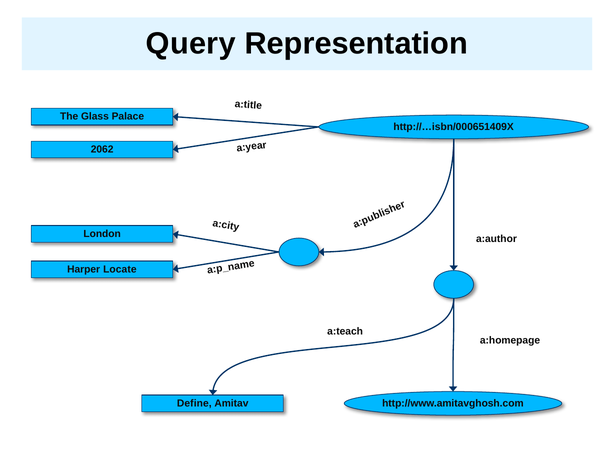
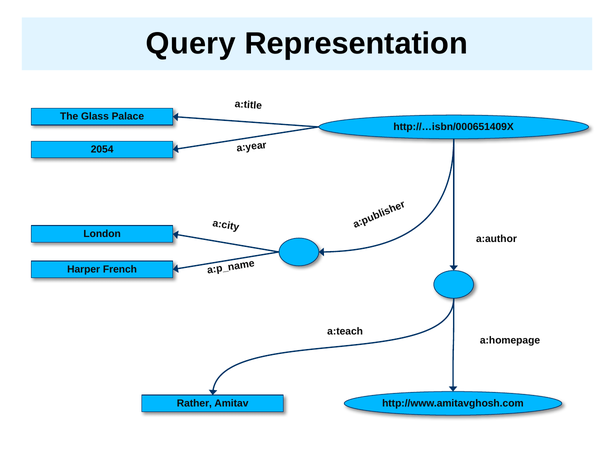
2062: 2062 -> 2054
Locate: Locate -> French
Define: Define -> Rather
